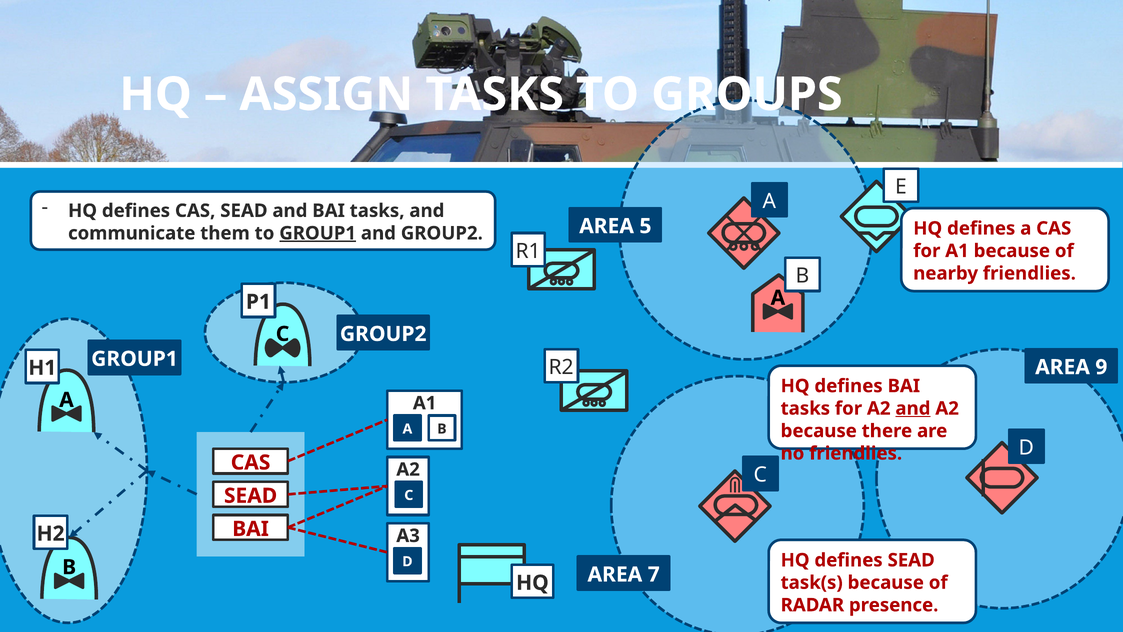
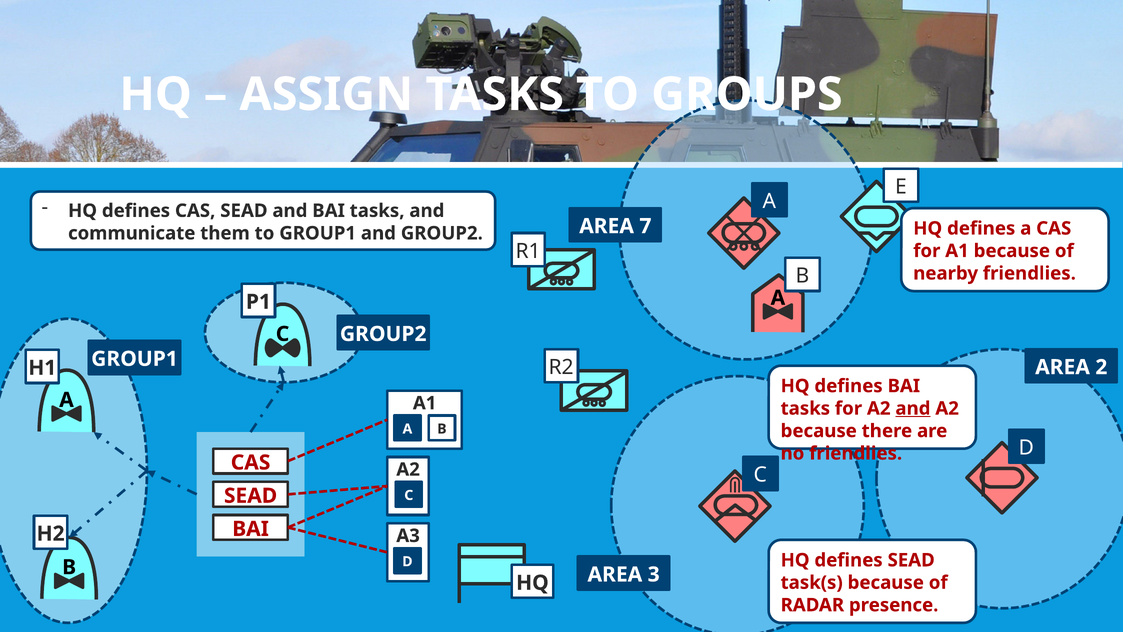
GROUP1 at (318, 233) underline: present -> none
5: 5 -> 7
9: 9 -> 2
7: 7 -> 3
